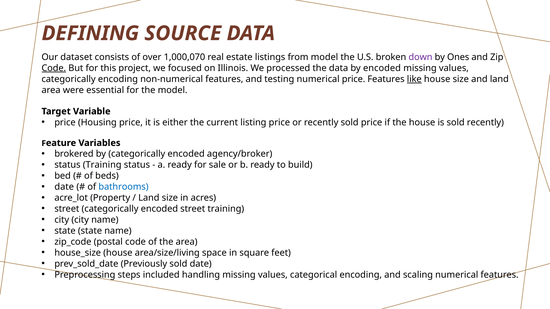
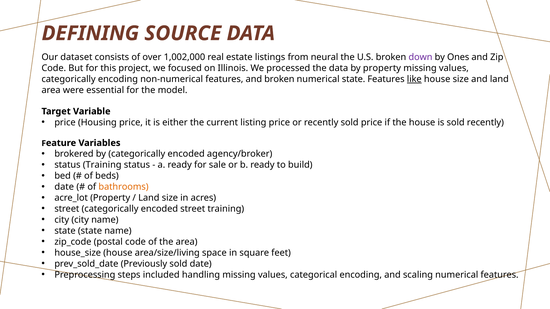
1,000,070: 1,000,070 -> 1,002,000
from model: model -> neural
Code at (54, 68) underline: present -> none
by encoded: encoded -> property
and testing: testing -> broken
numerical price: price -> state
bathrooms colour: blue -> orange
